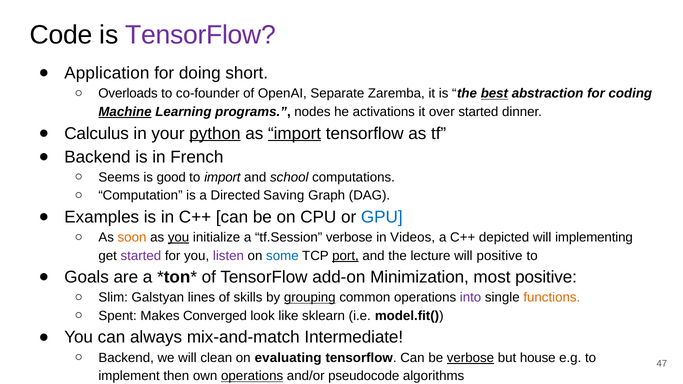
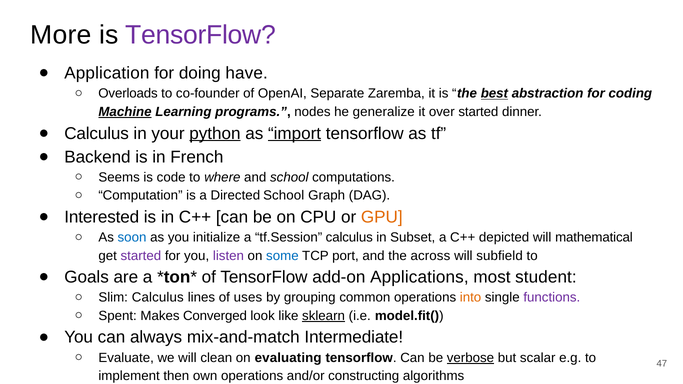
Code: Code -> More
short: short -> have
activations: activations -> generalize
good: good -> code
to import: import -> where
Directed Saving: Saving -> School
Examples: Examples -> Interested
GPU colour: blue -> orange
soon colour: orange -> blue
you at (179, 237) underline: present -> none
tf.Session verbose: verbose -> calculus
Videos: Videos -> Subset
implementing: implementing -> mathematical
port underline: present -> none
lecture: lecture -> across
will positive: positive -> subfield
Minimization: Minimization -> Applications
most positive: positive -> student
Slim Galstyan: Galstyan -> Calculus
skills: skills -> uses
grouping underline: present -> none
into colour: purple -> orange
functions colour: orange -> purple
sklearn underline: none -> present
Backend at (126, 358): Backend -> Evaluate
house: house -> scalar
operations at (252, 376) underline: present -> none
pseudocode: pseudocode -> constructing
